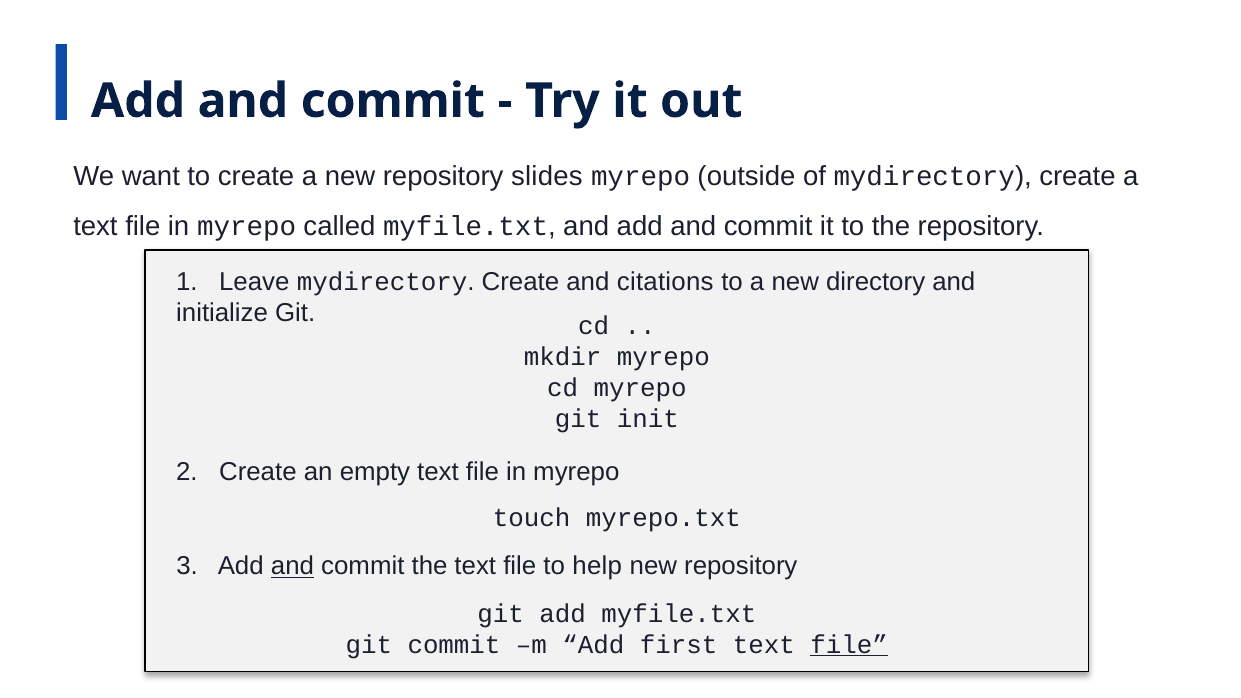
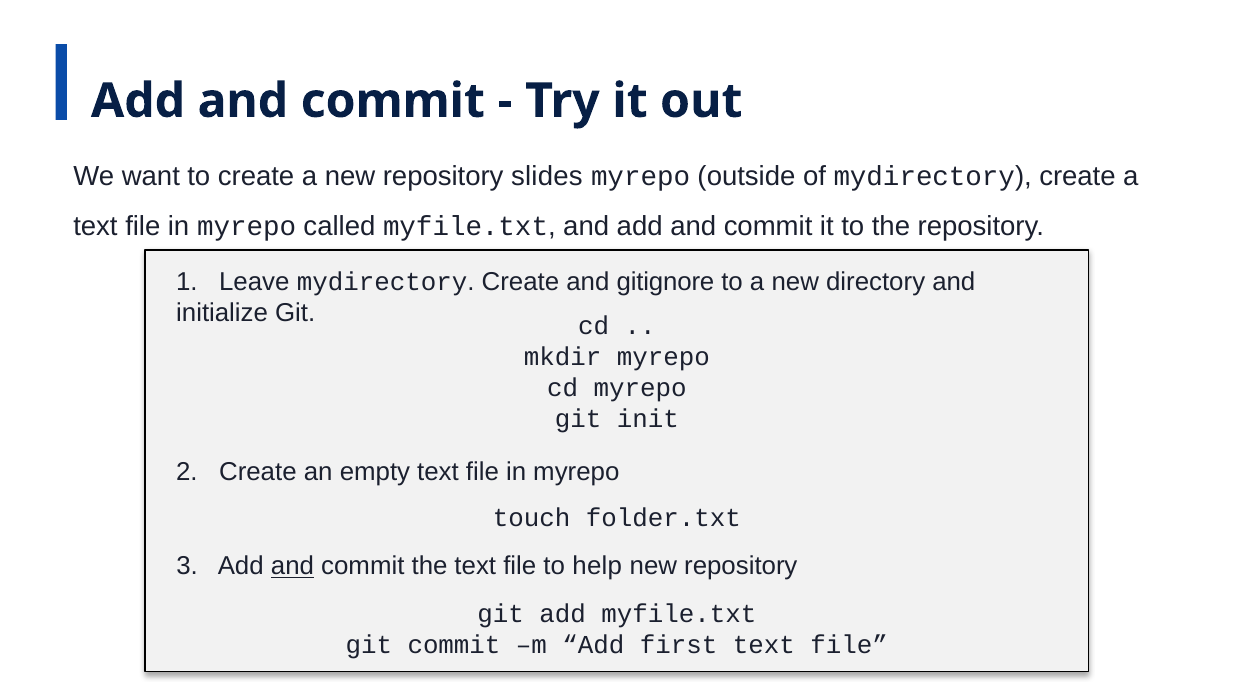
citations: citations -> gitignore
myrepo.txt: myrepo.txt -> folder.txt
file at (849, 645) underline: present -> none
